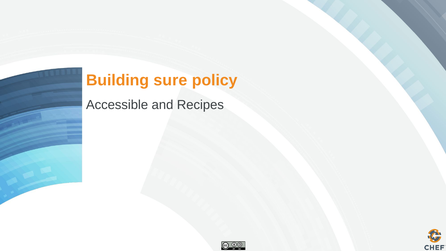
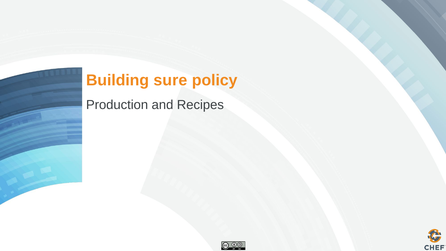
Accessible: Accessible -> Production
